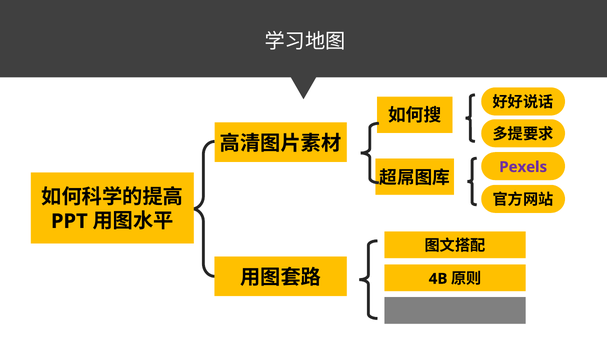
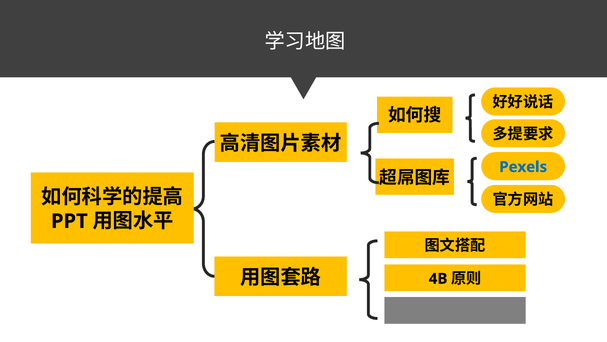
Pexels colour: purple -> blue
